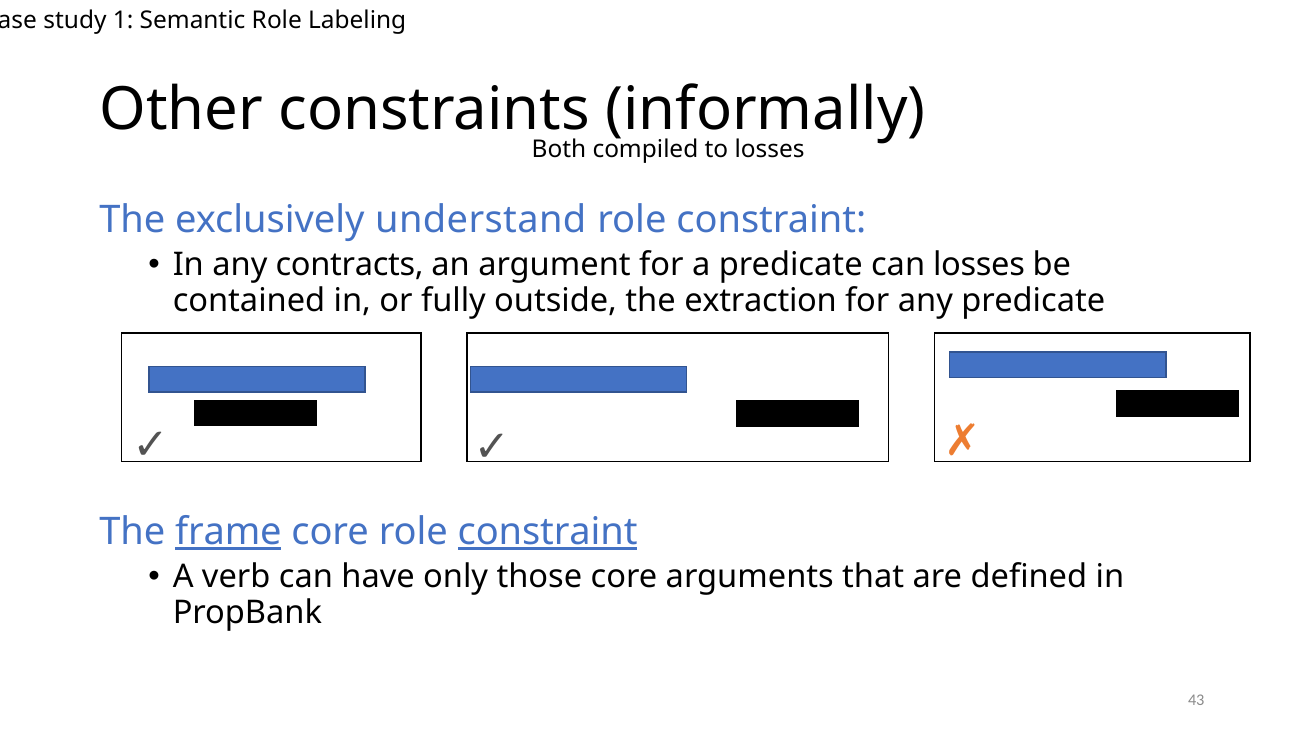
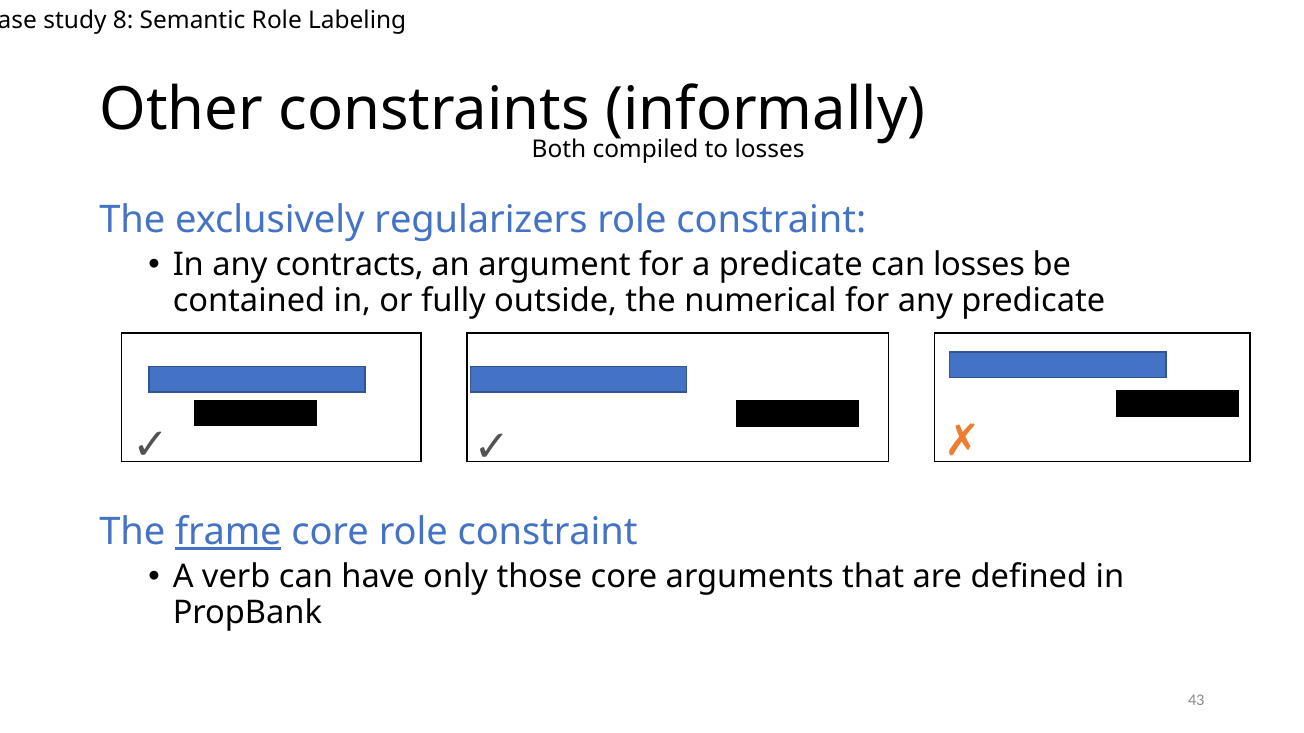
1: 1 -> 8
understand: understand -> regularizers
extraction: extraction -> numerical
constraint at (548, 533) underline: present -> none
